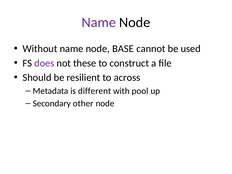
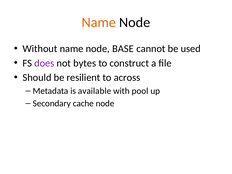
Name at (99, 22) colour: purple -> orange
these: these -> bytes
different: different -> available
other: other -> cache
